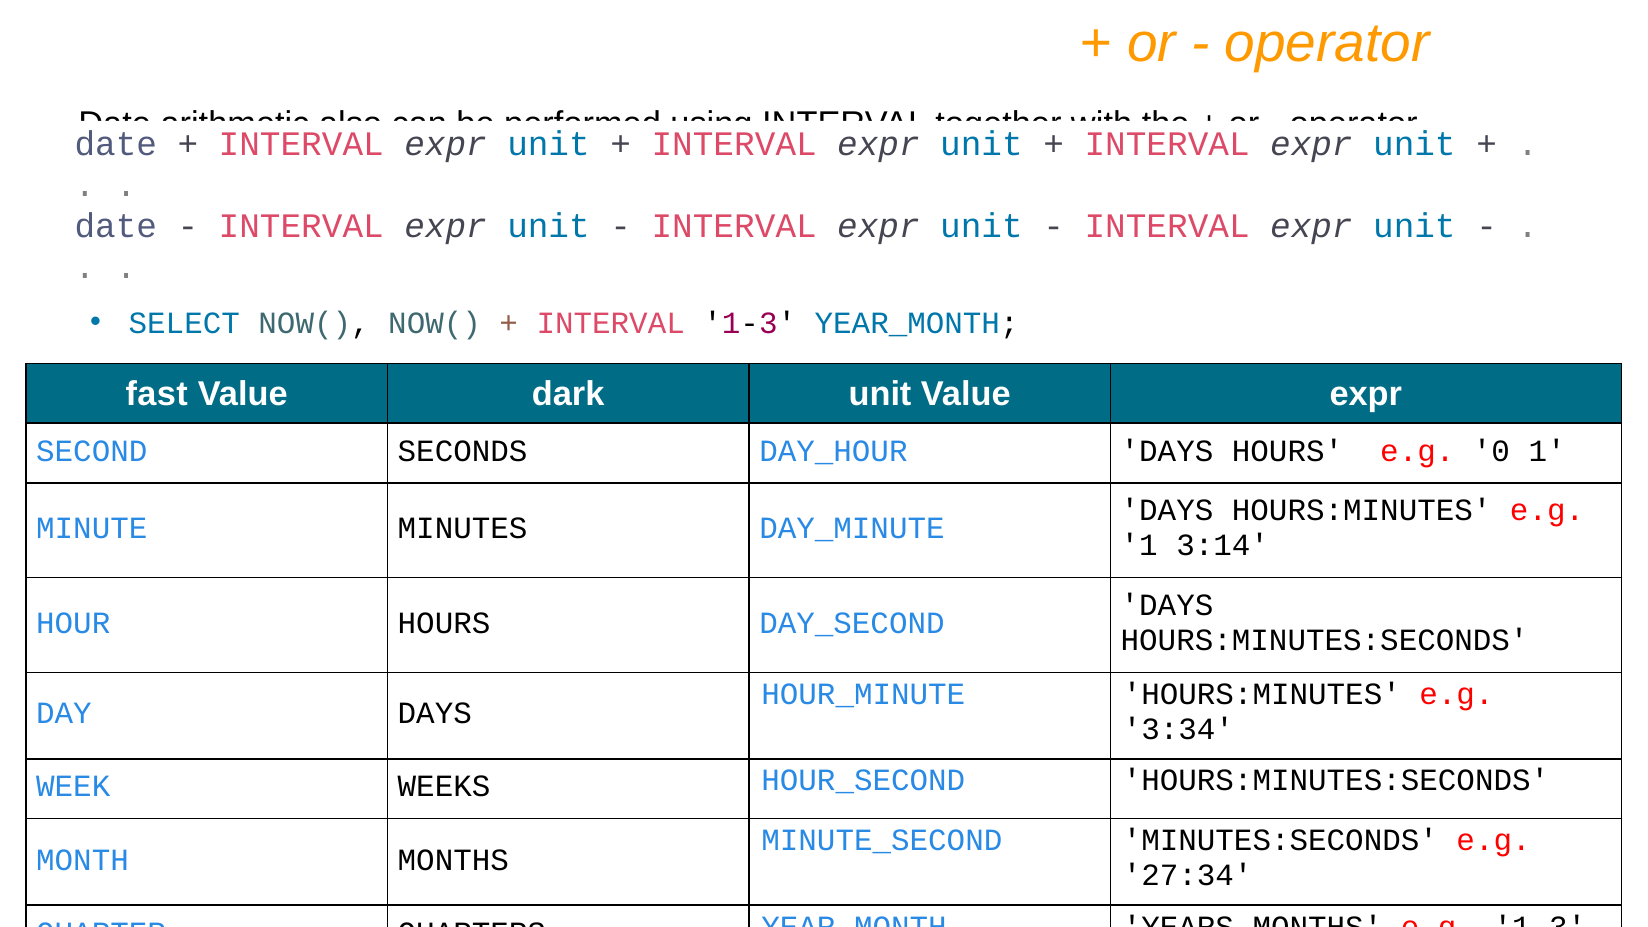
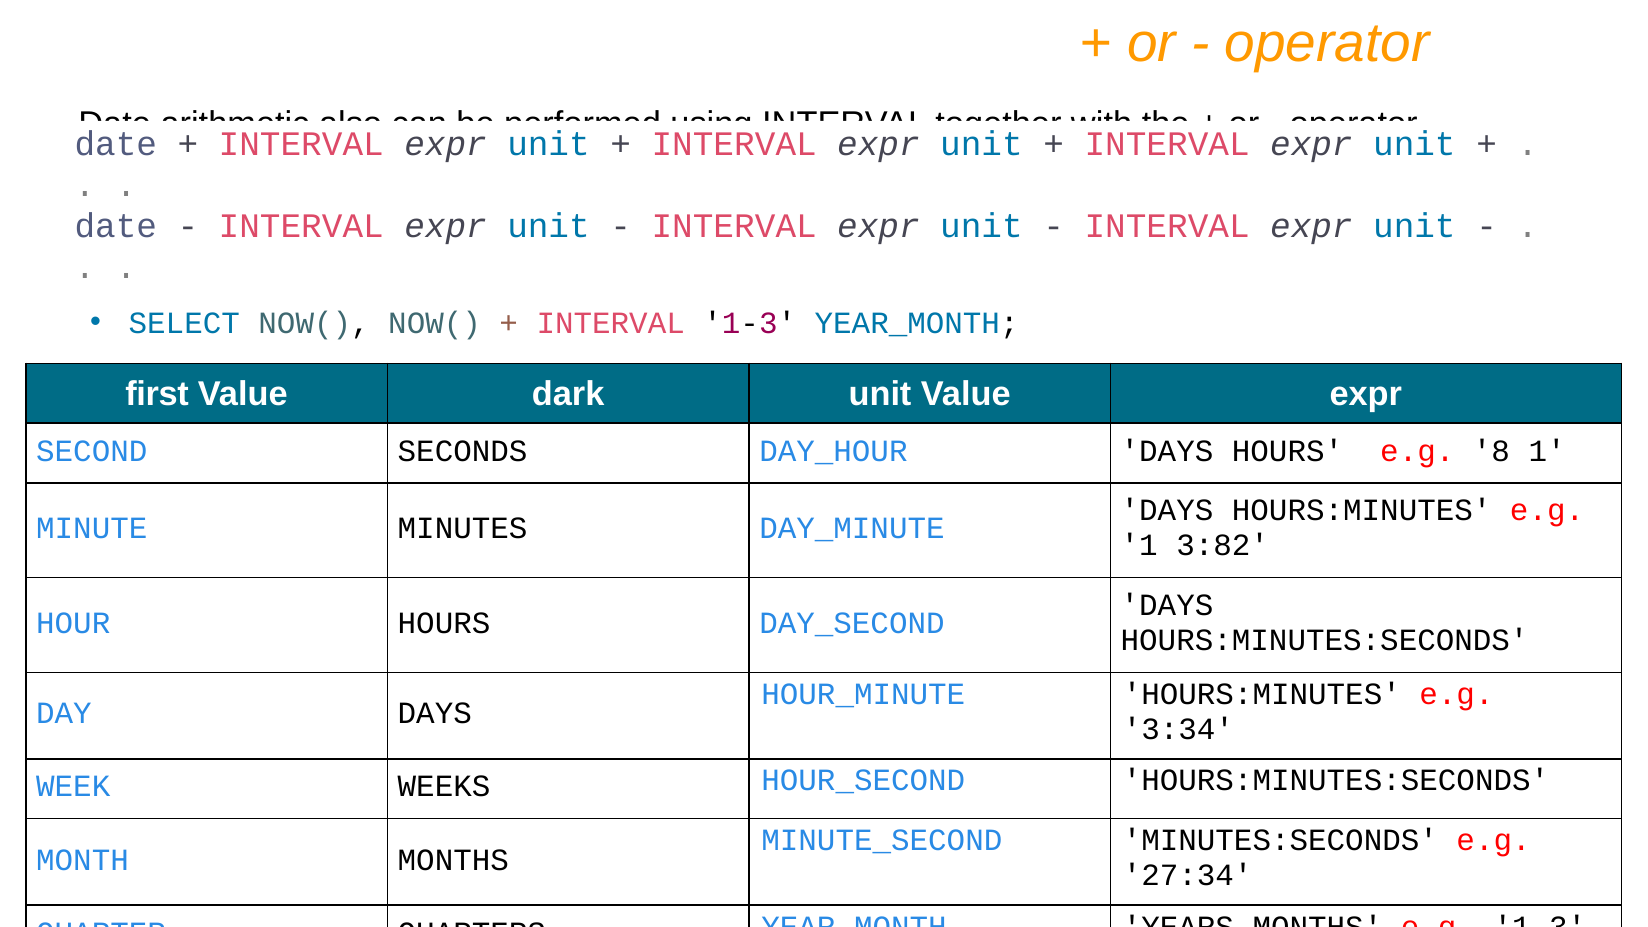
fast: fast -> first
0: 0 -> 8
3:14: 3:14 -> 3:82
